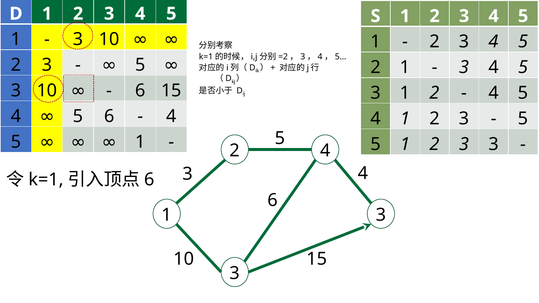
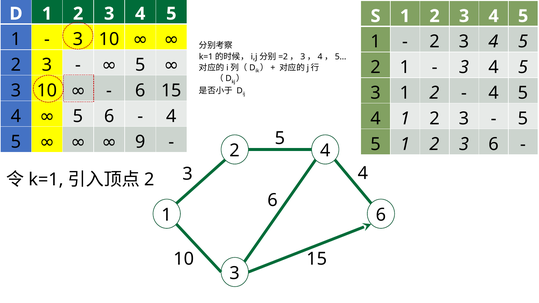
1 at (140, 142): 1 -> 9
2 3 3: 3 -> 6
6 at (149, 180): 6 -> 2
1 3: 3 -> 6
